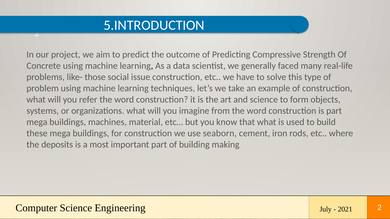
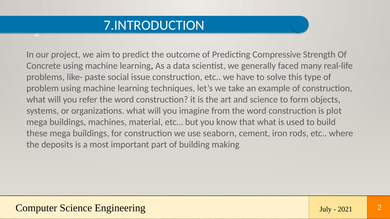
5.INTRODUCTION: 5.INTRODUCTION -> 7.INTRODUCTION
those: those -> paste
is part: part -> plot
